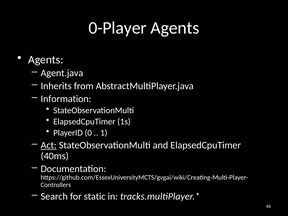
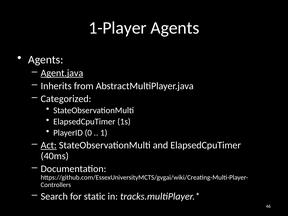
0-Player: 0-Player -> 1-Player
Agent.java underline: none -> present
Information: Information -> Categorized
